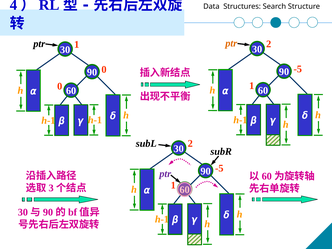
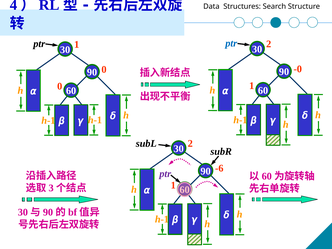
ptr at (231, 43) colour: orange -> blue
-5 at (298, 69): -5 -> -0
-5 at (219, 168): -5 -> -6
